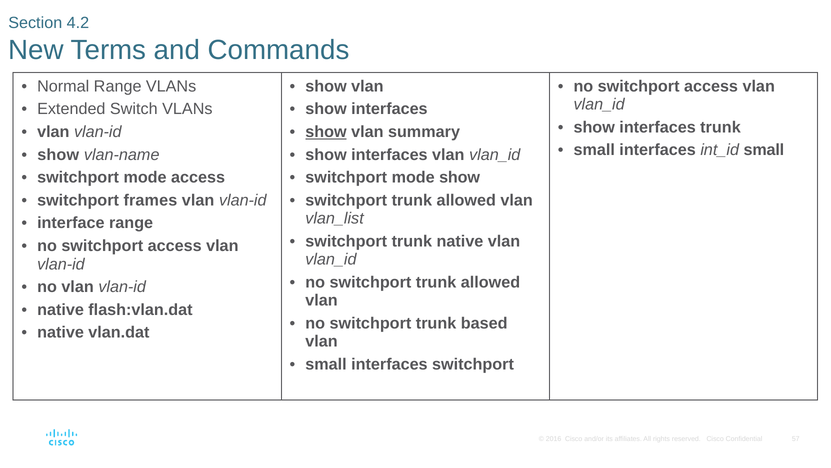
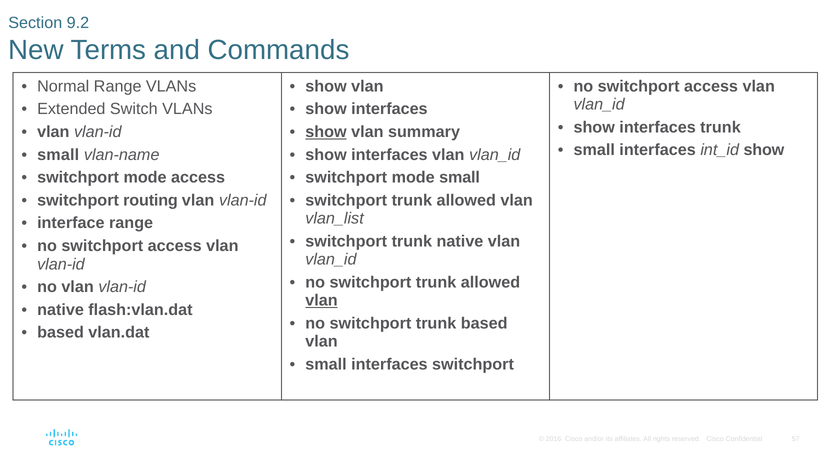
4.2: 4.2 -> 9.2
small at (764, 150): small -> show
show at (58, 154): show -> small
mode show: show -> small
frames: frames -> routing
vlan at (321, 300) underline: none -> present
native at (61, 332): native -> based
